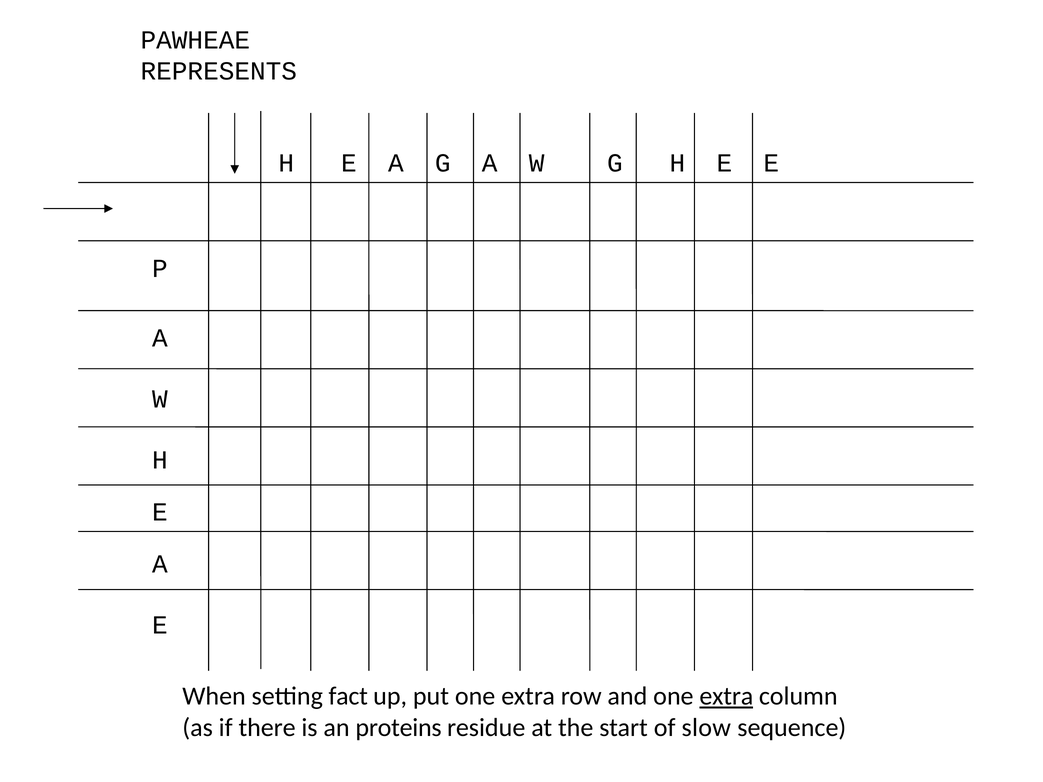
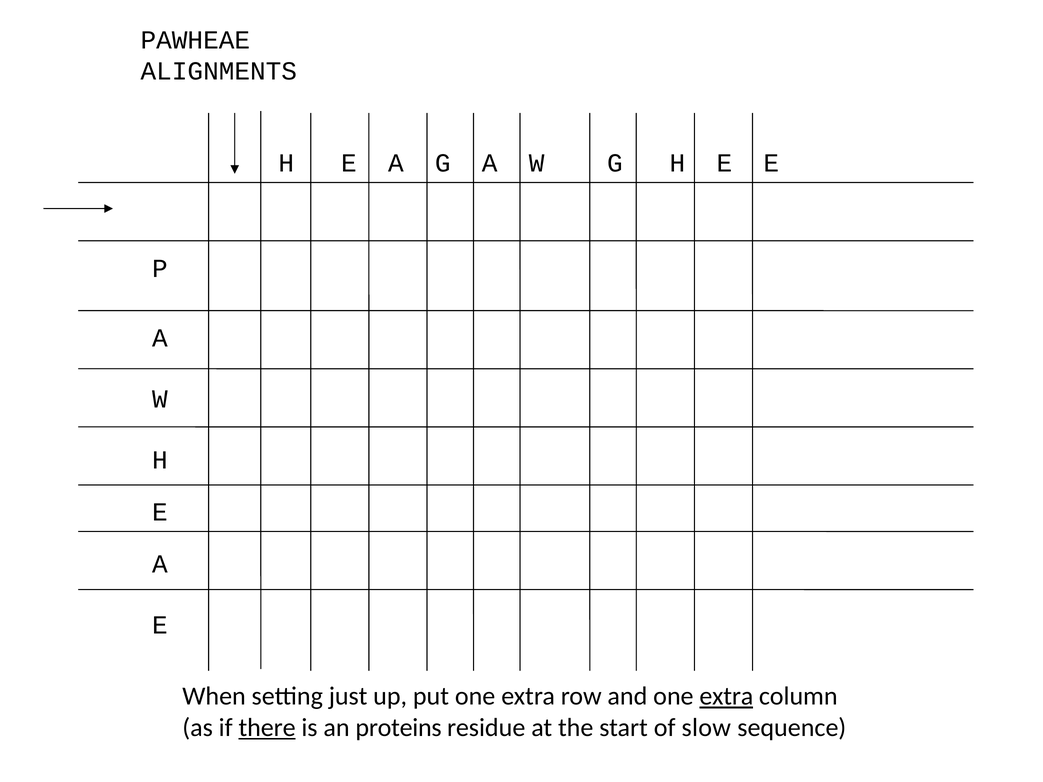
REPRESENTS: REPRESENTS -> ALIGNMENTS
fact: fact -> just
there underline: none -> present
